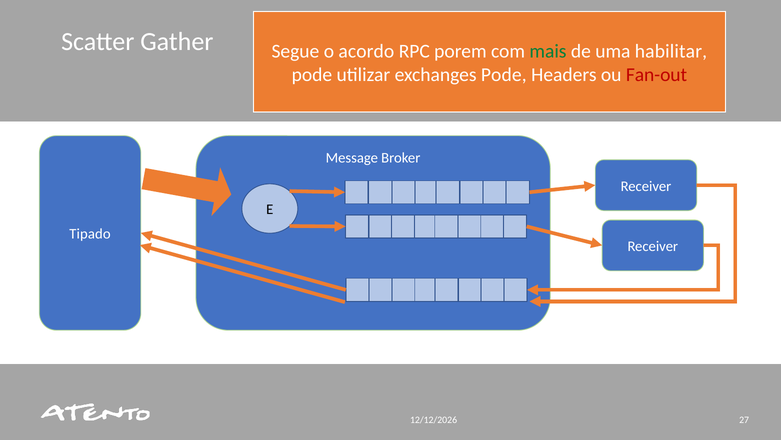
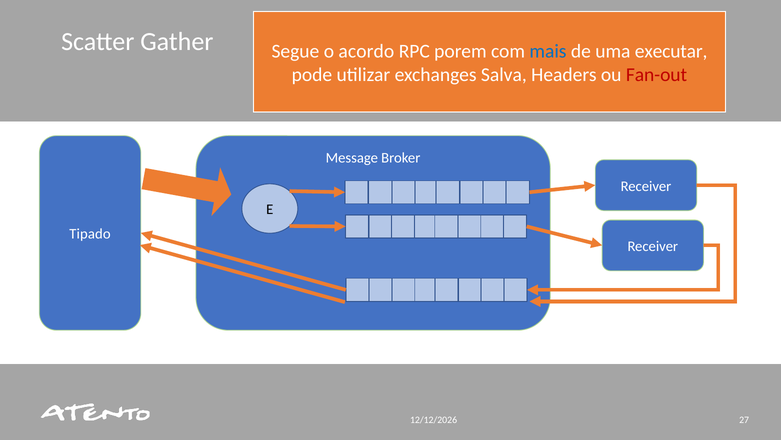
mais colour: green -> blue
habilitar: habilitar -> executar
exchanges Pode: Pode -> Salva
